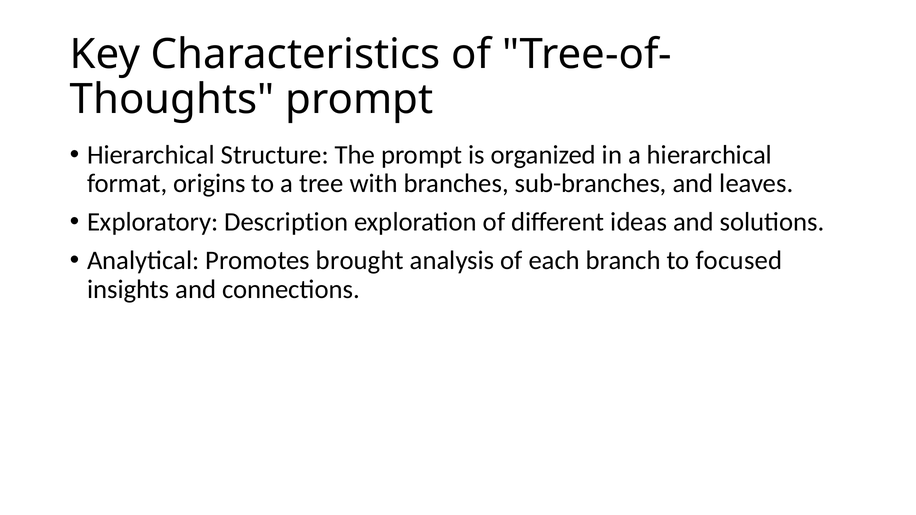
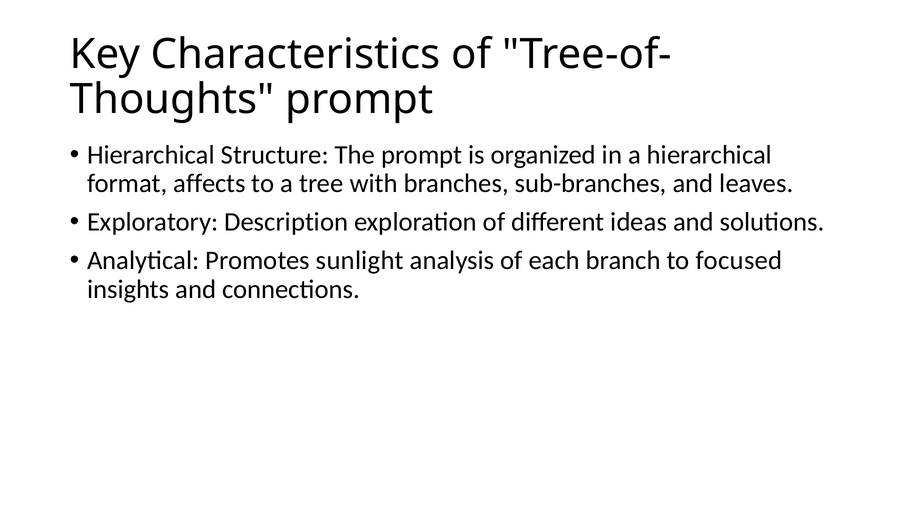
origins: origins -> affects
brought: brought -> sunlight
